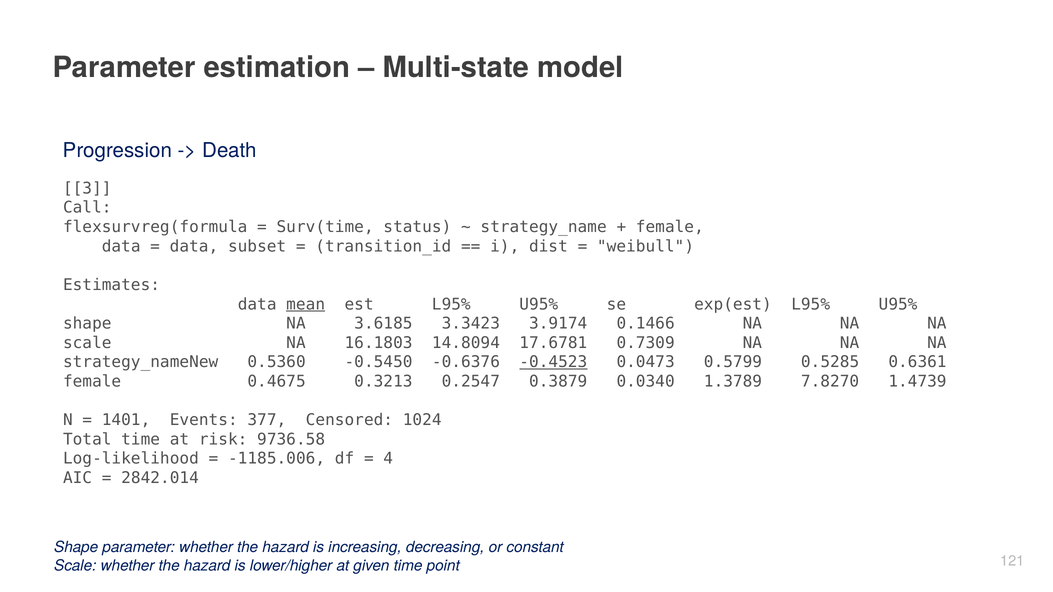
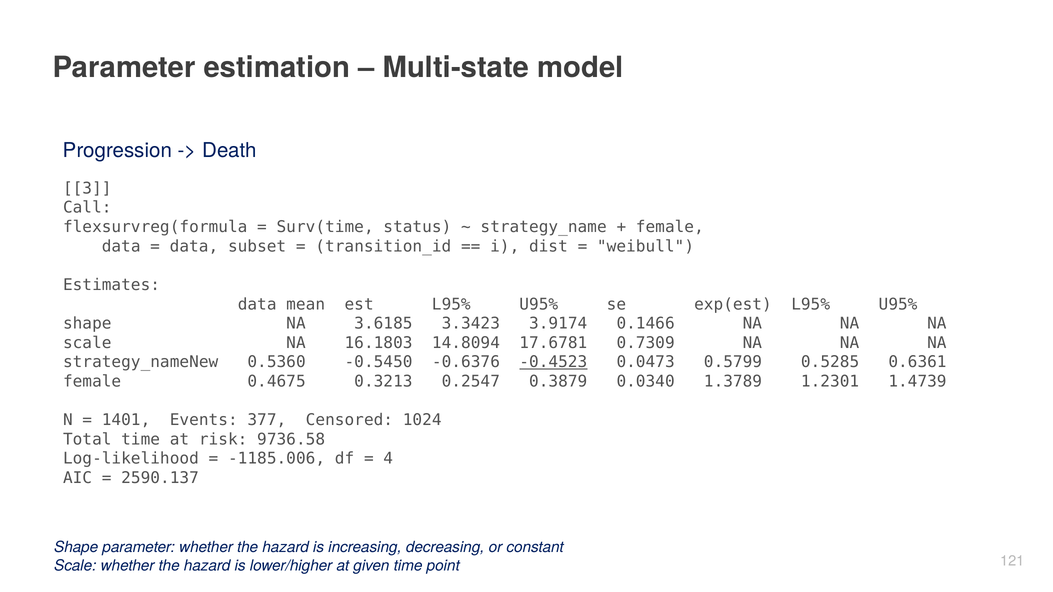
mean underline: present -> none
7.8270: 7.8270 -> 1.2301
2842.014: 2842.014 -> 2590.137
